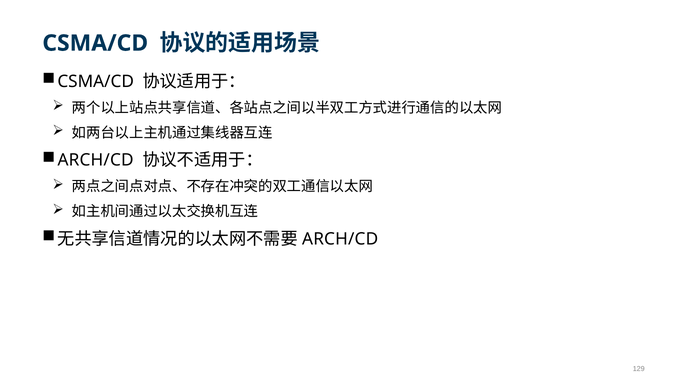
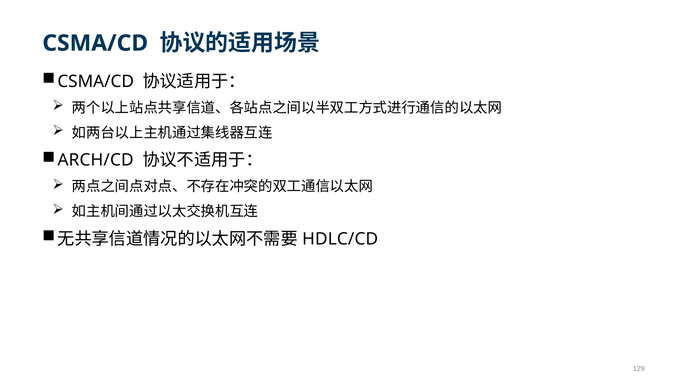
ARCH/CD at (340, 239): ARCH/CD -> HDLC/CD
